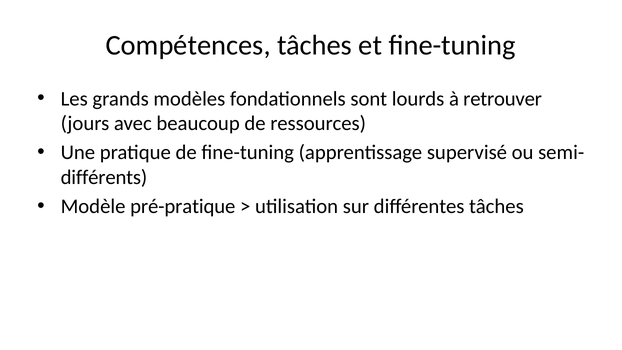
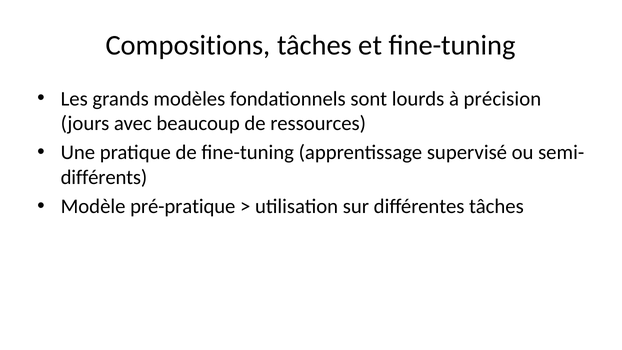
Compétences: Compétences -> Compositions
retrouver: retrouver -> précision
